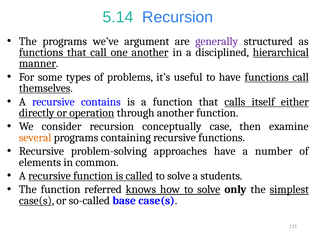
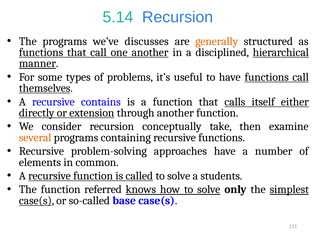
argument: argument -> discusses
generally colour: purple -> orange
operation: operation -> extension
case: case -> take
